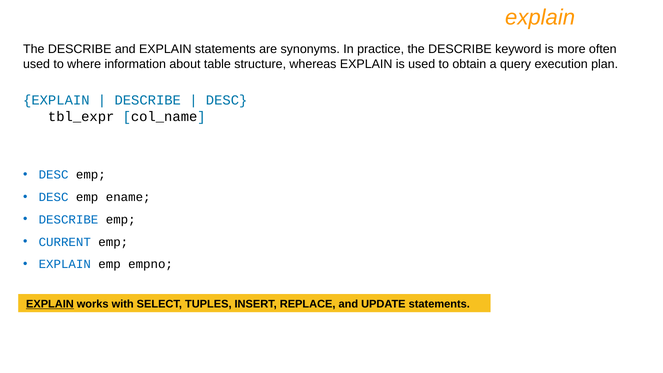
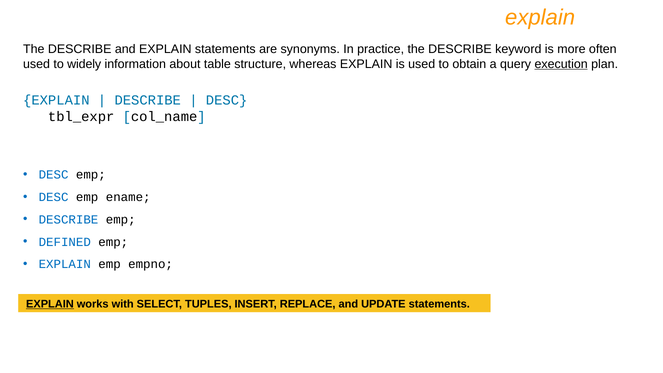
where: where -> widely
execution underline: none -> present
CURRENT: CURRENT -> DEFINED
